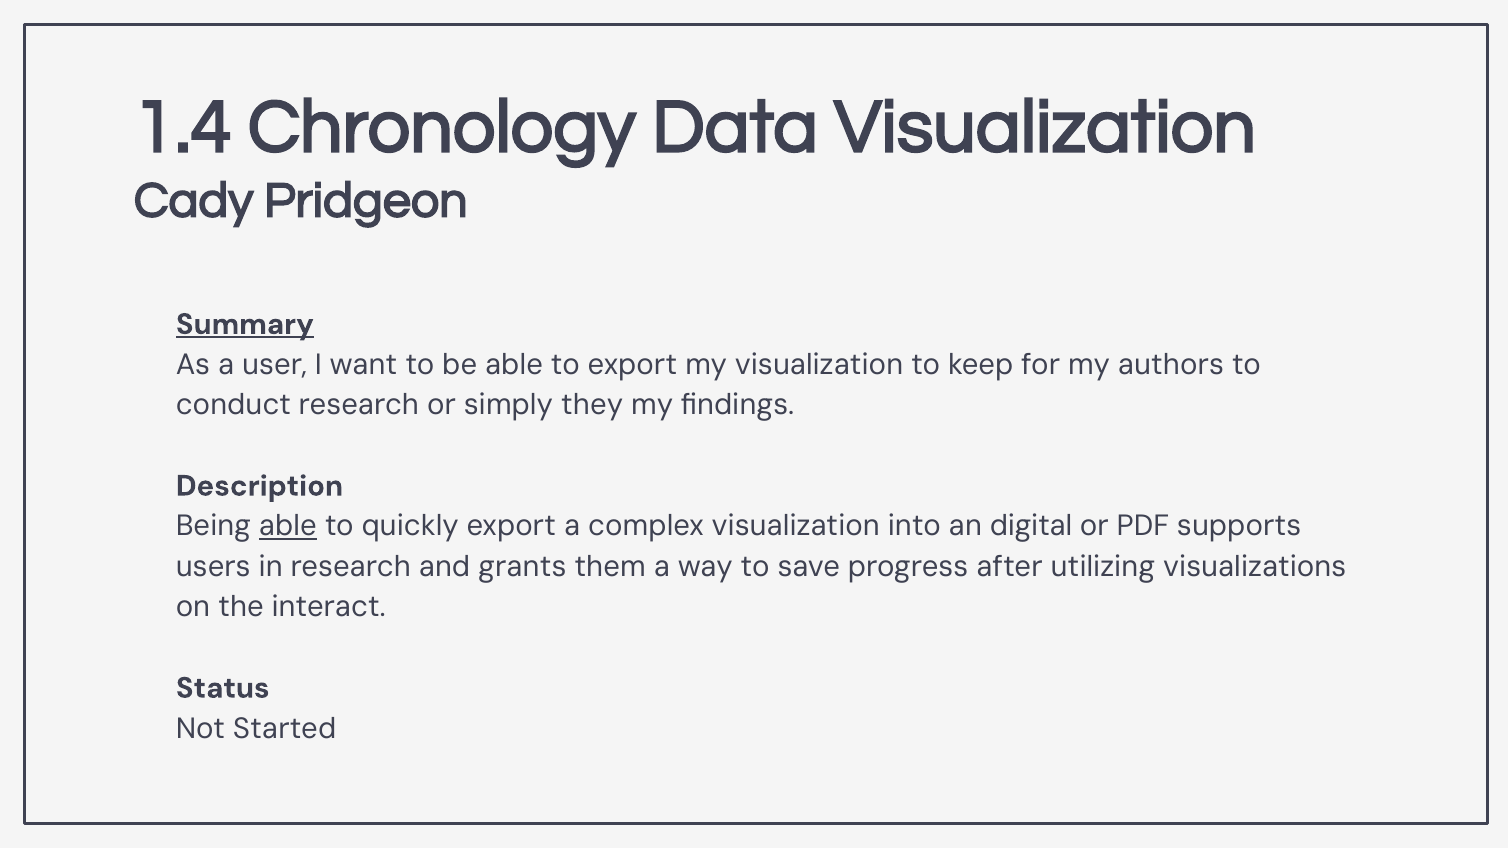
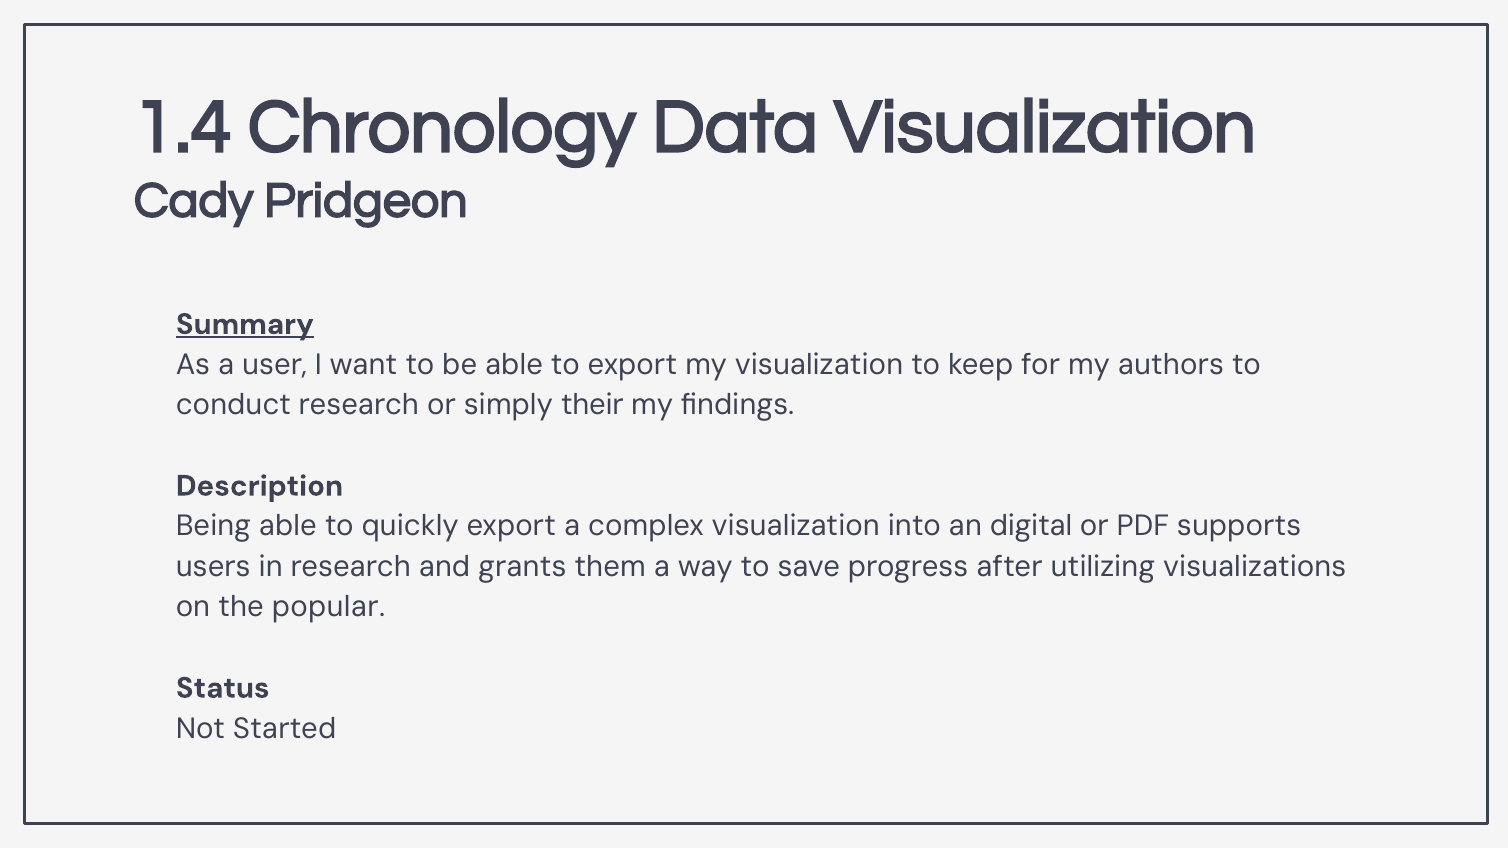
they: they -> their
able at (288, 526) underline: present -> none
interact: interact -> popular
